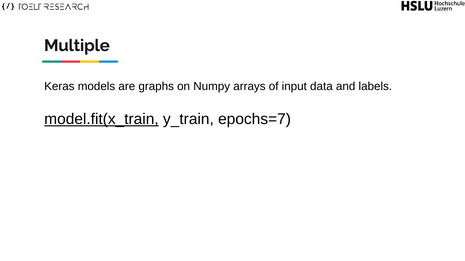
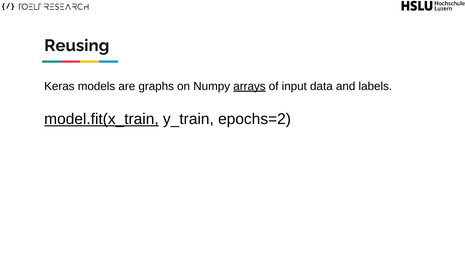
Multiple: Multiple -> Reusing
arrays underline: none -> present
epochs=7: epochs=7 -> epochs=2
